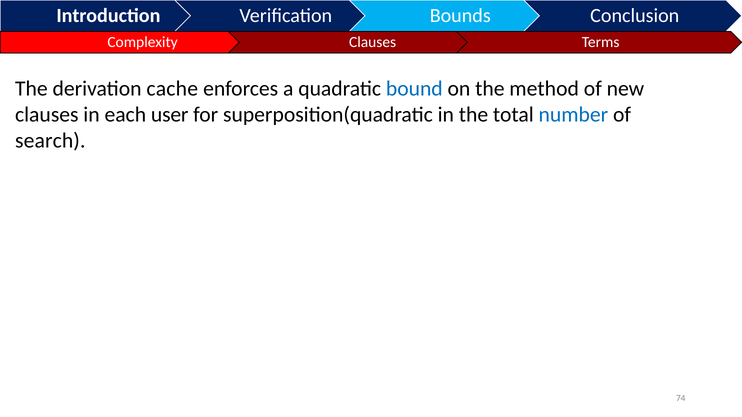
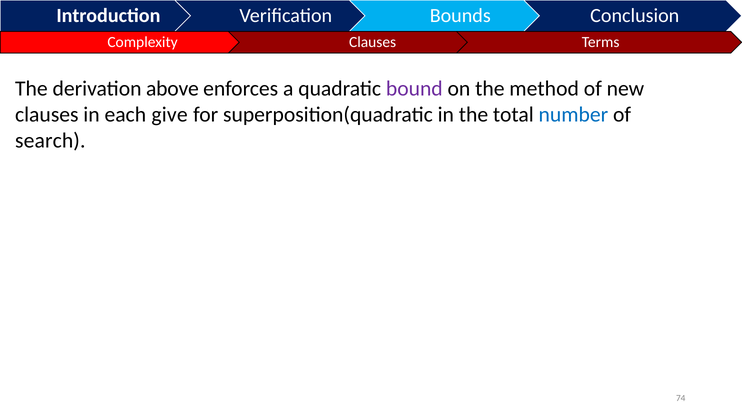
cache: cache -> above
bound colour: blue -> purple
user: user -> give
